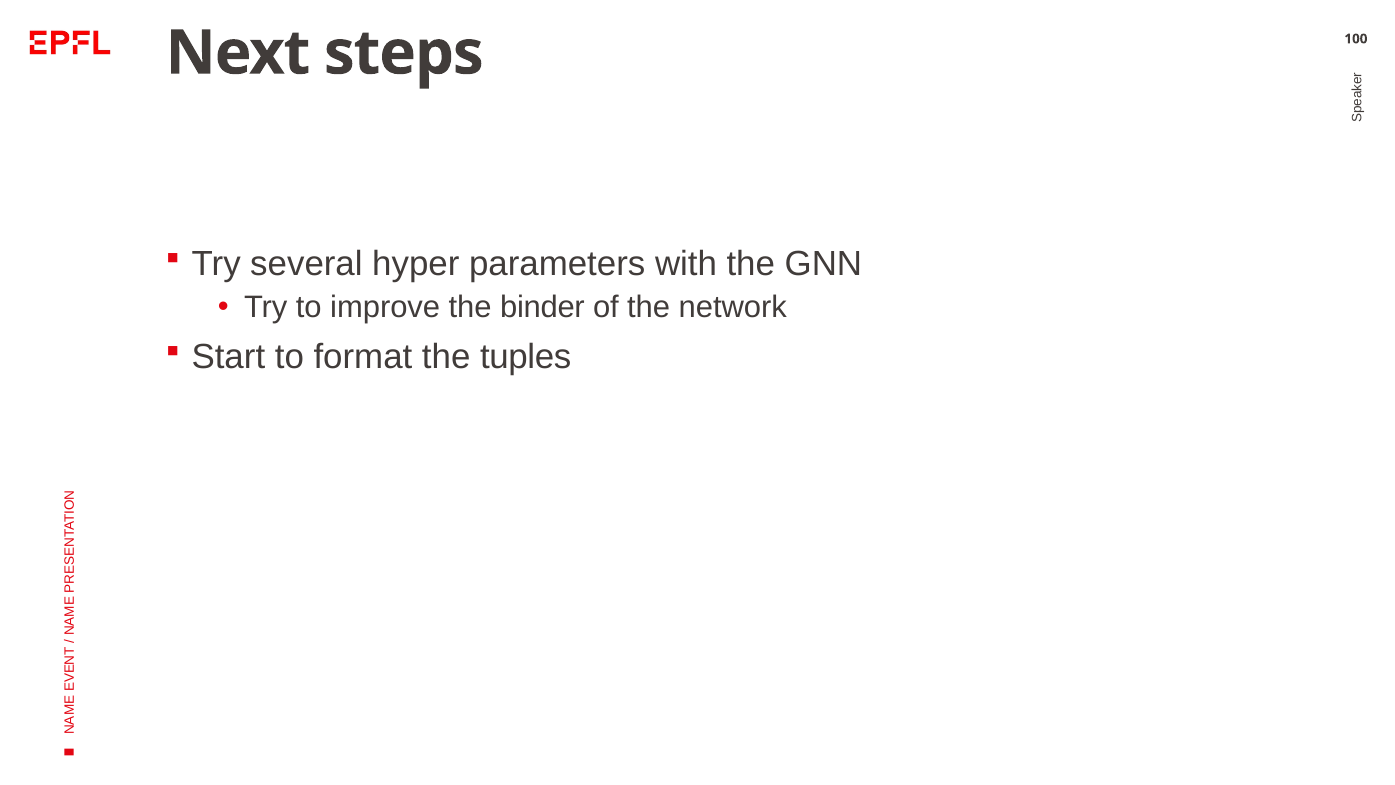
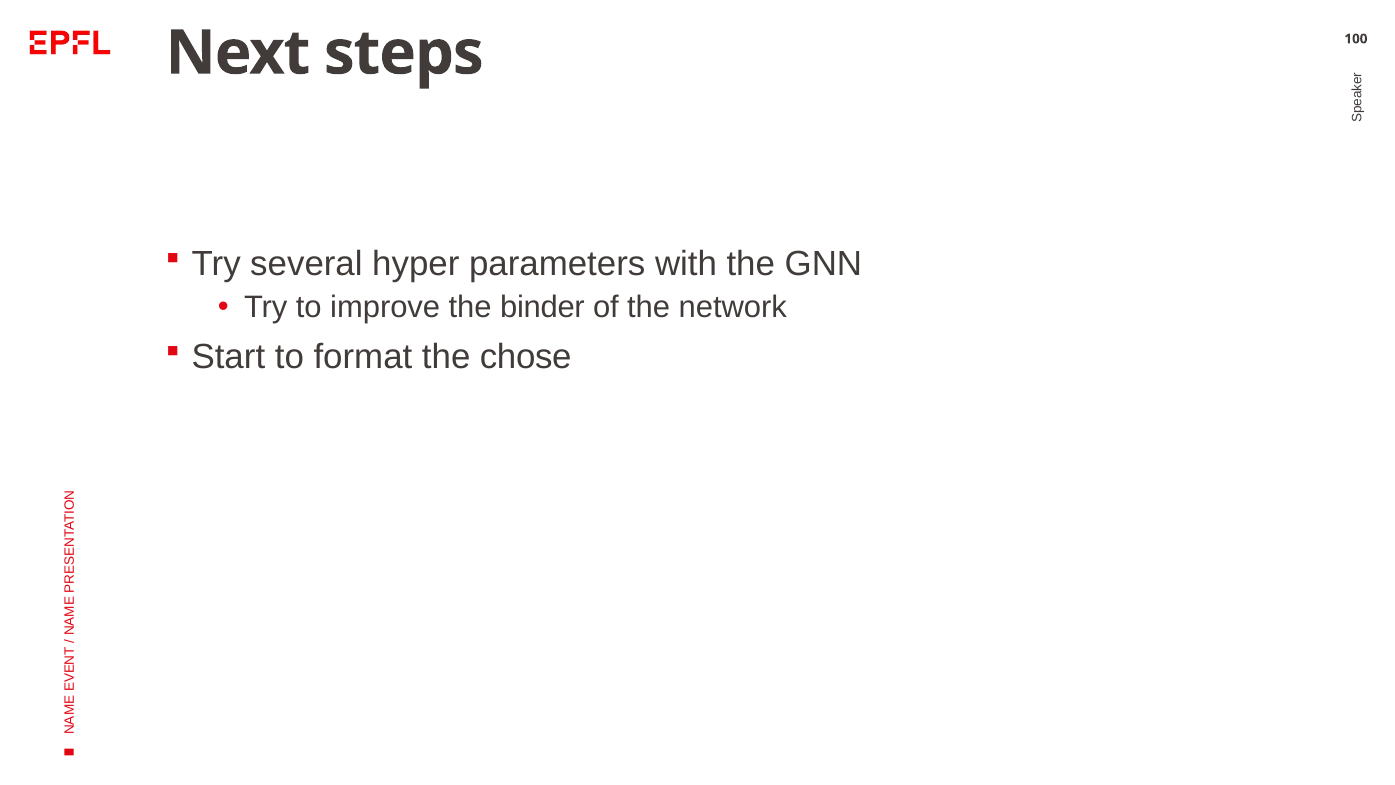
tuples: tuples -> chose
